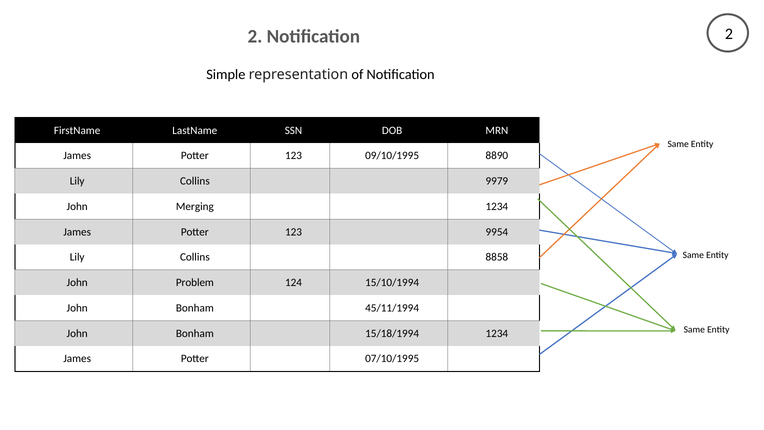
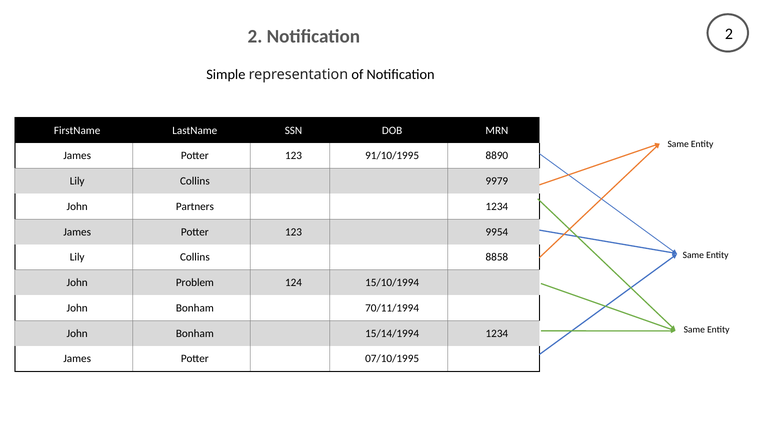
09/10/1995: 09/10/1995 -> 91/10/1995
Merging: Merging -> Partners
45/11/1994: 45/11/1994 -> 70/11/1994
15/18/1994: 15/18/1994 -> 15/14/1994
